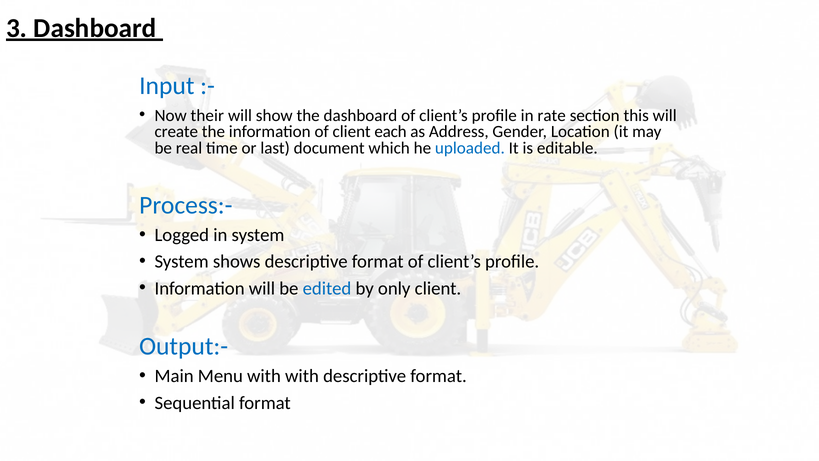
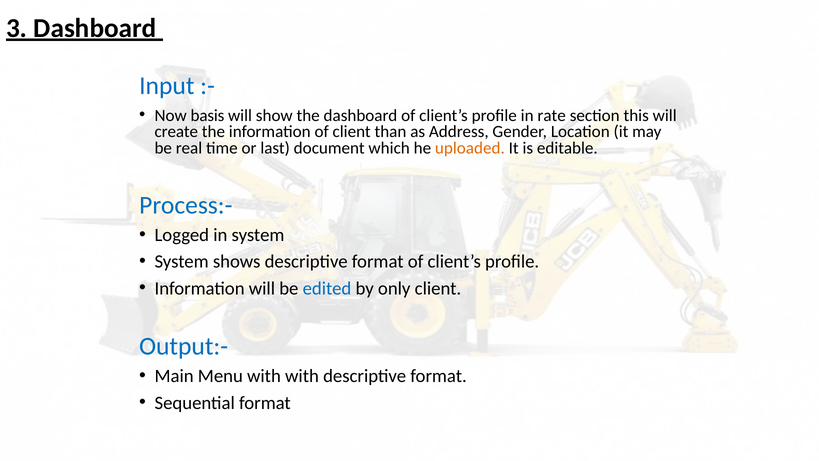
their: their -> basis
each: each -> than
uploaded colour: blue -> orange
